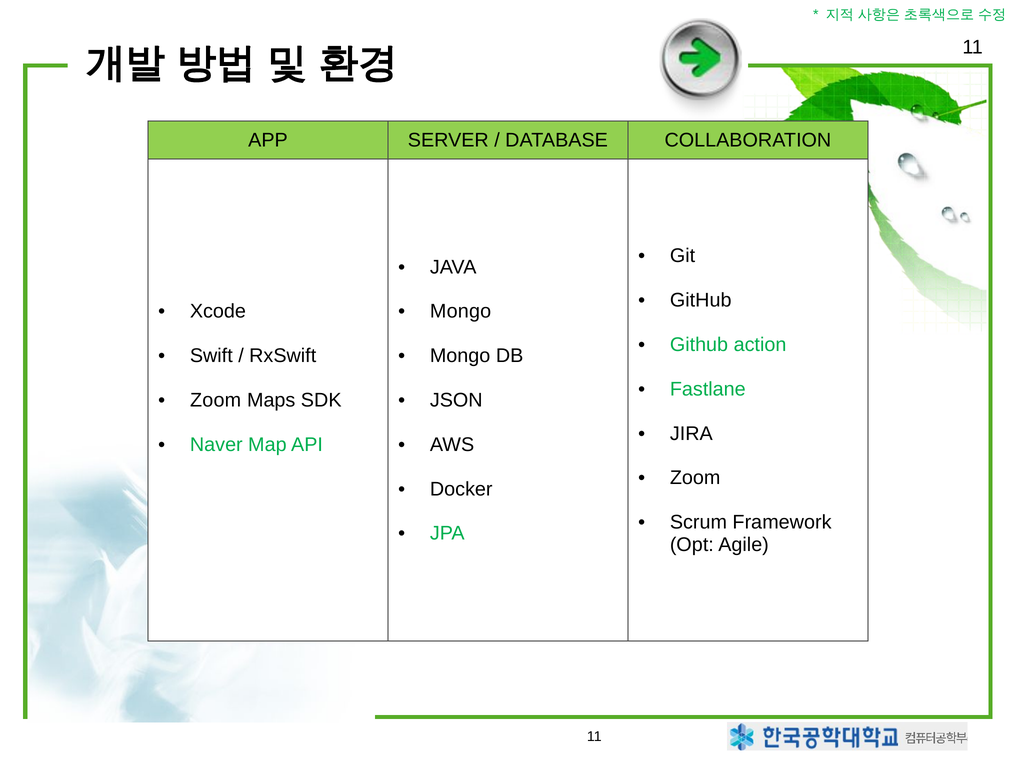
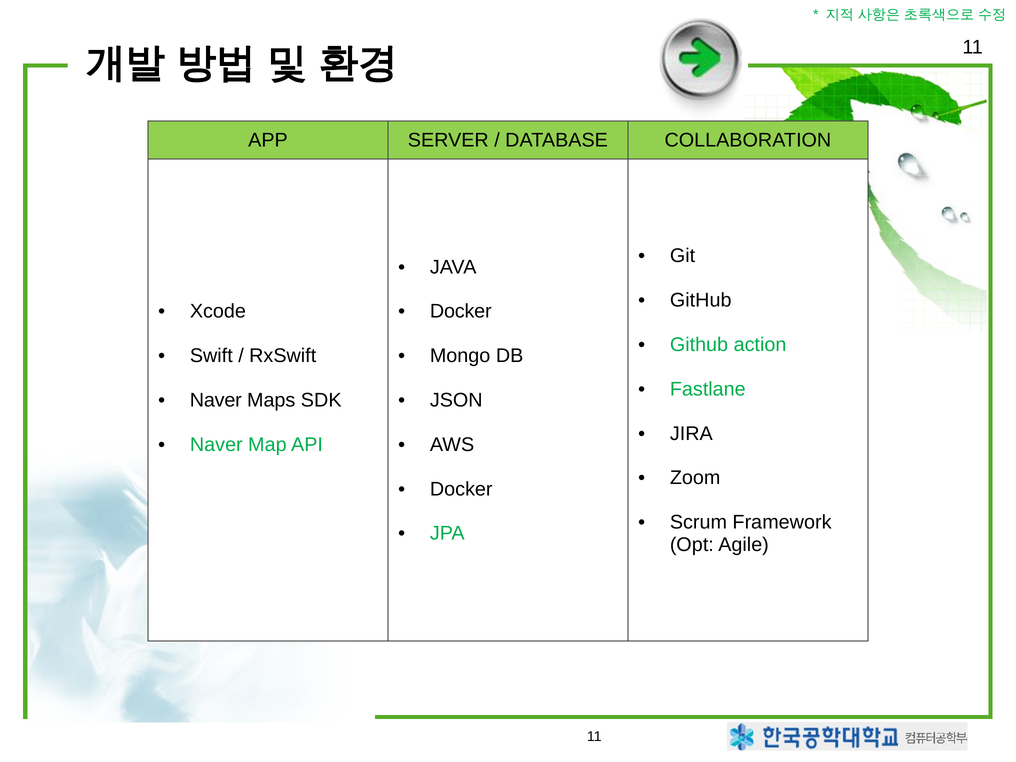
Mongo at (461, 311): Mongo -> Docker
Zoom at (216, 400): Zoom -> Naver
